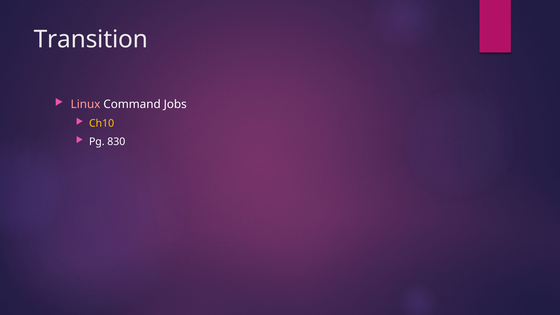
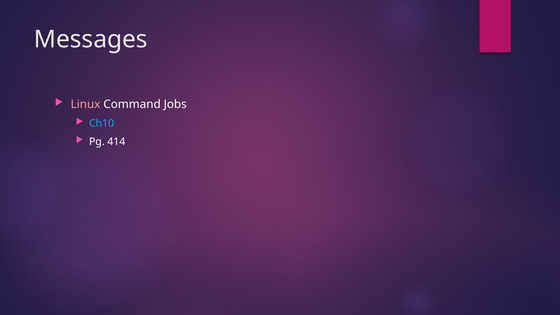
Transition: Transition -> Messages
Ch10 colour: yellow -> light blue
830: 830 -> 414
